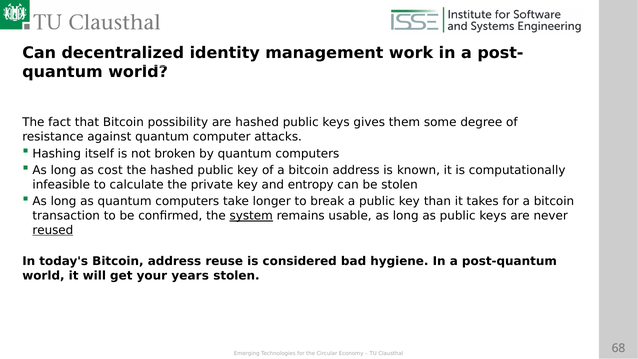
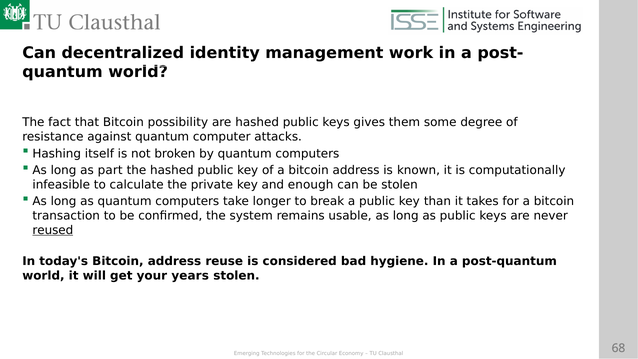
cost: cost -> part
entropy: entropy -> enough
system underline: present -> none
